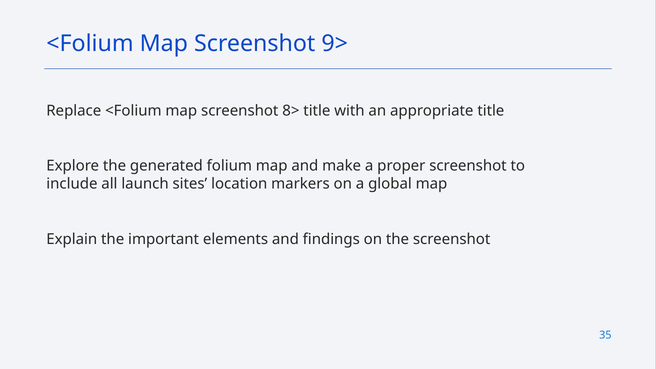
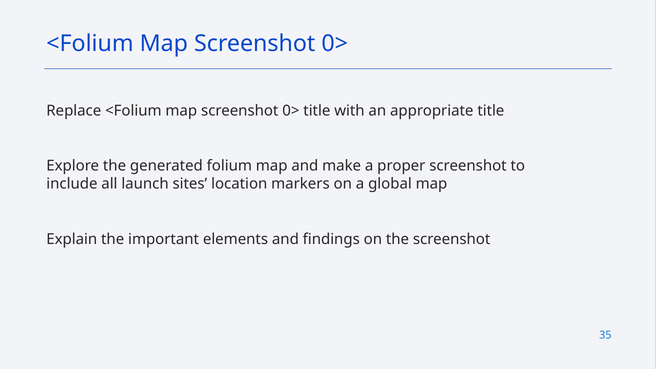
9> at (335, 44): 9> -> 0>
8> at (291, 111): 8> -> 0>
